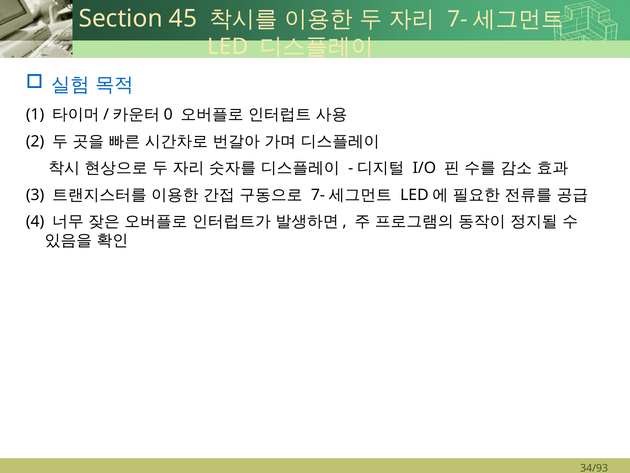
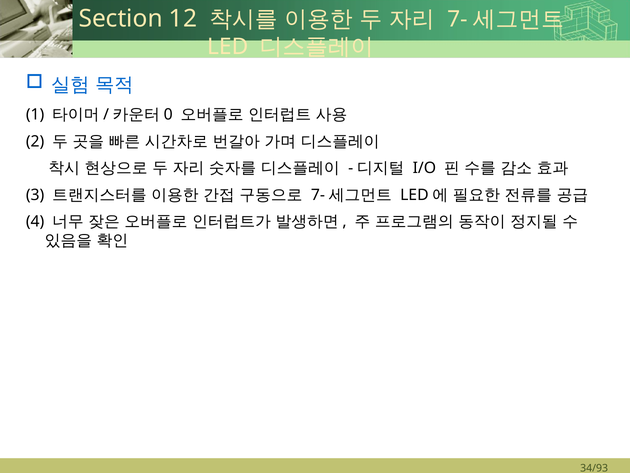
45: 45 -> 12
